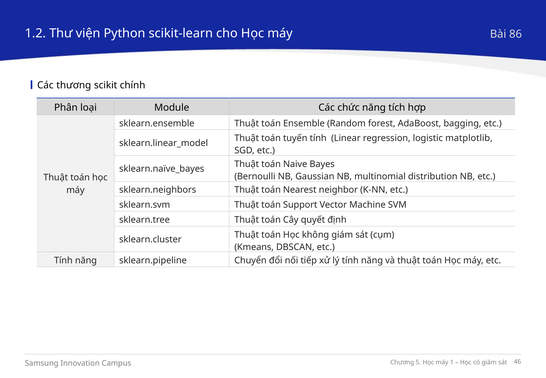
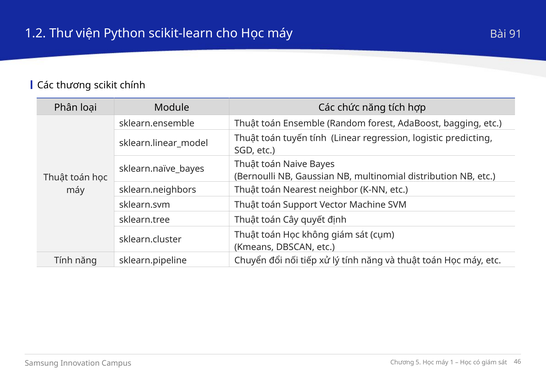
86: 86 -> 91
matplotlib: matplotlib -> predicting
